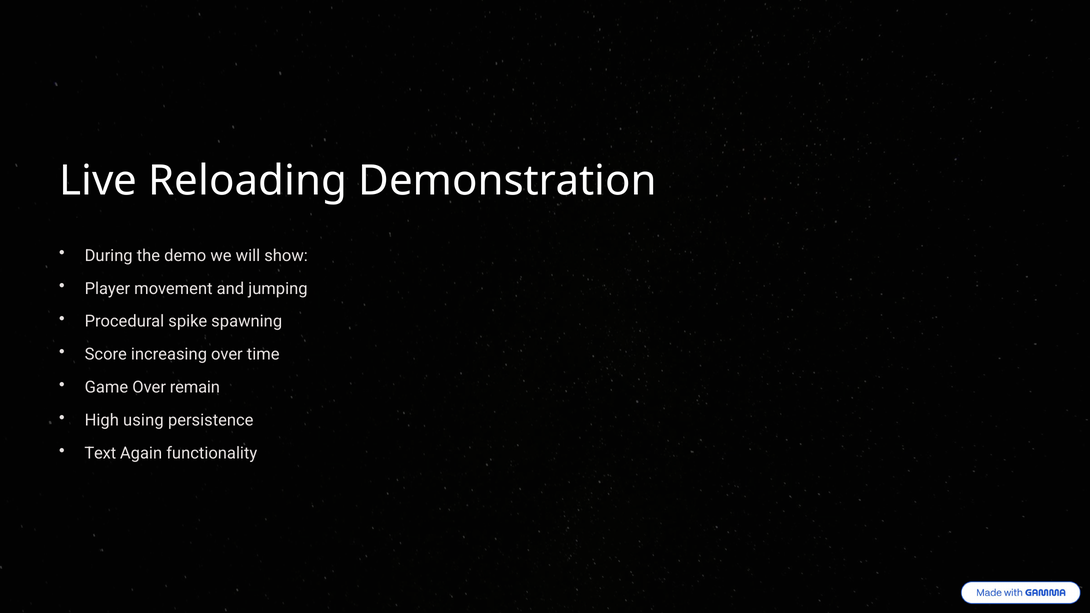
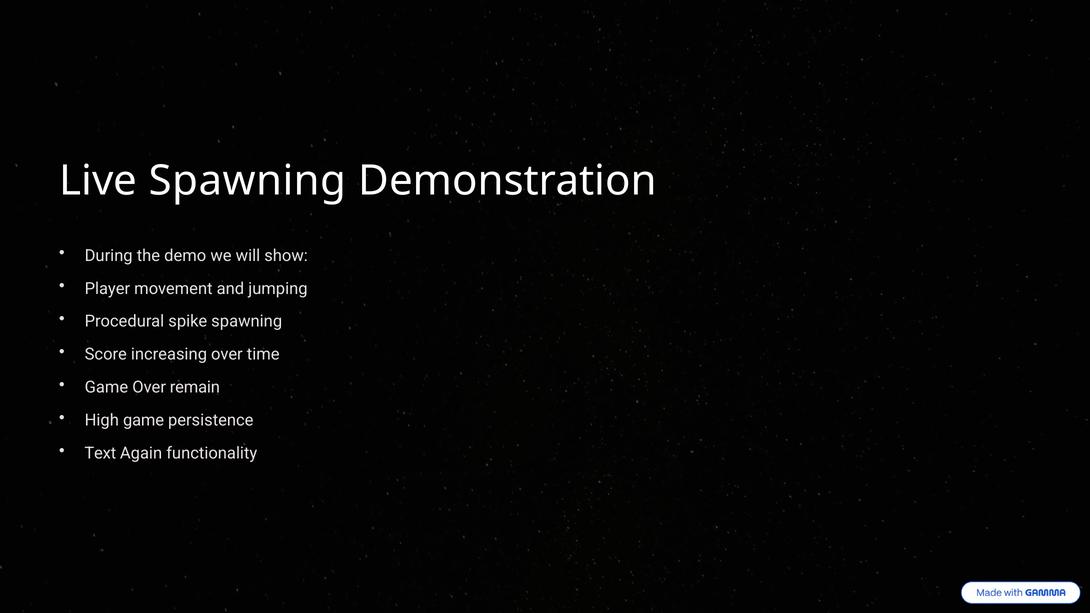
Live Reloading: Reloading -> Spawning
High using: using -> game
